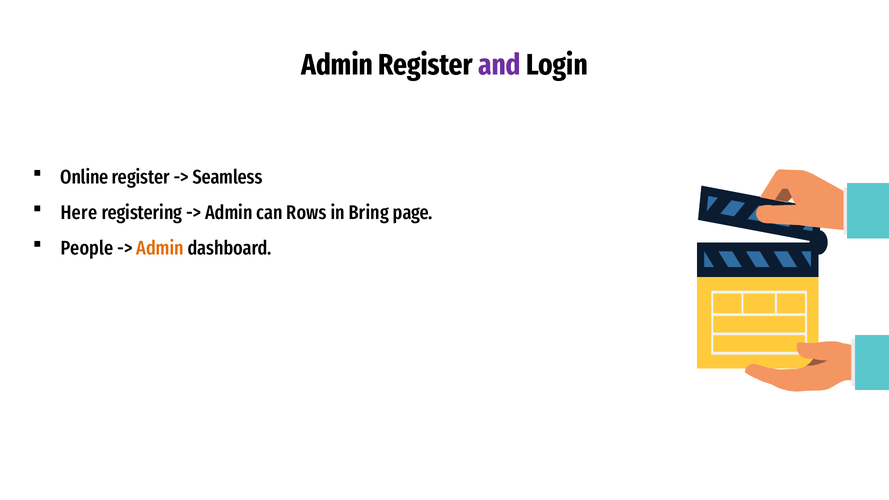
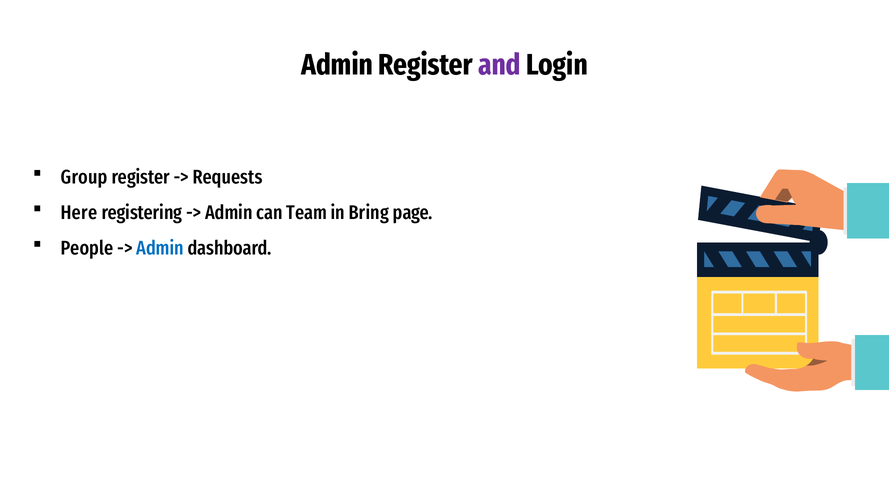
Online: Online -> Group
Seamless: Seamless -> Requests
Rows: Rows -> Team
Admin at (160, 248) colour: orange -> blue
